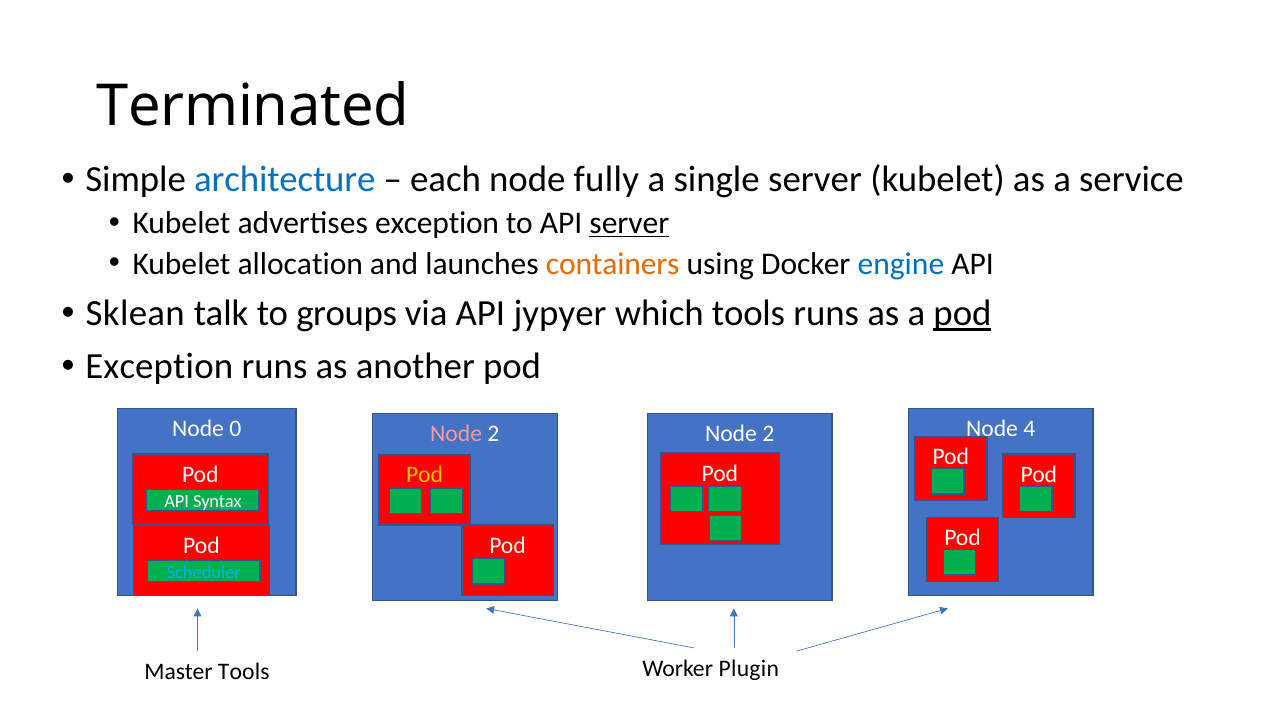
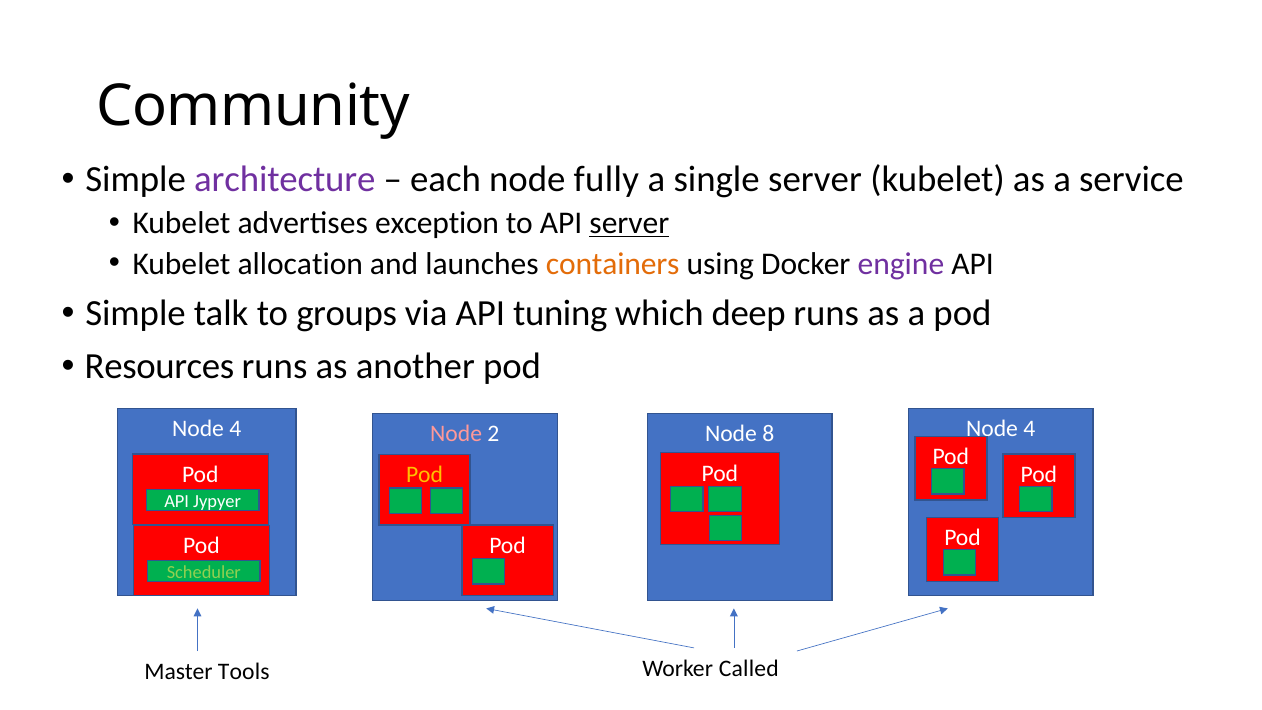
Terminated: Terminated -> Community
architecture colour: blue -> purple
engine colour: blue -> purple
Sklean at (135, 314): Sklean -> Simple
jypyer: jypyer -> tuning
which tools: tools -> deep
pod at (962, 314) underline: present -> none
Exception at (159, 366): Exception -> Resources
0 at (235, 429): 0 -> 4
2 at (768, 434): 2 -> 8
Syntax: Syntax -> Jypyer
Scheduler colour: light blue -> light green
Plugin: Plugin -> Called
